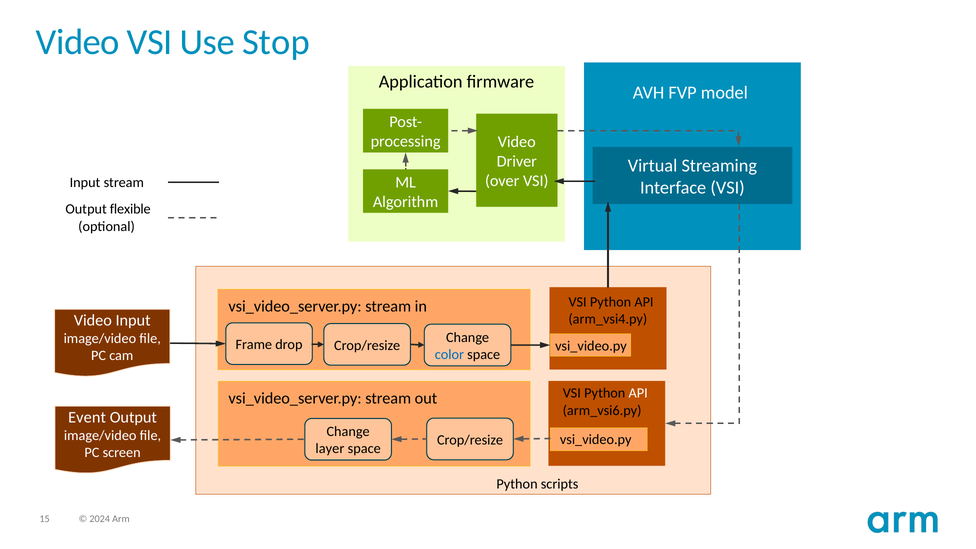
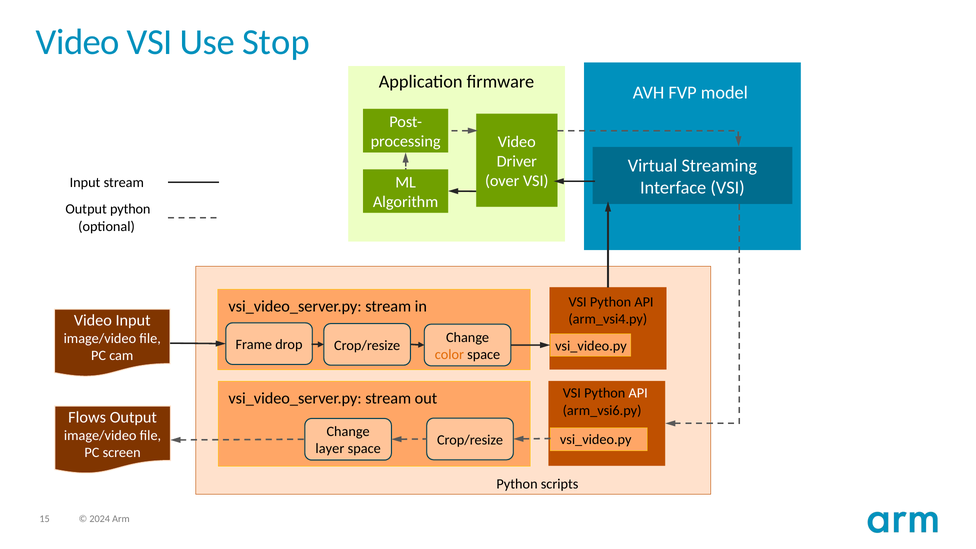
Output flexible: flexible -> python
color colour: blue -> orange
Event: Event -> Flows
